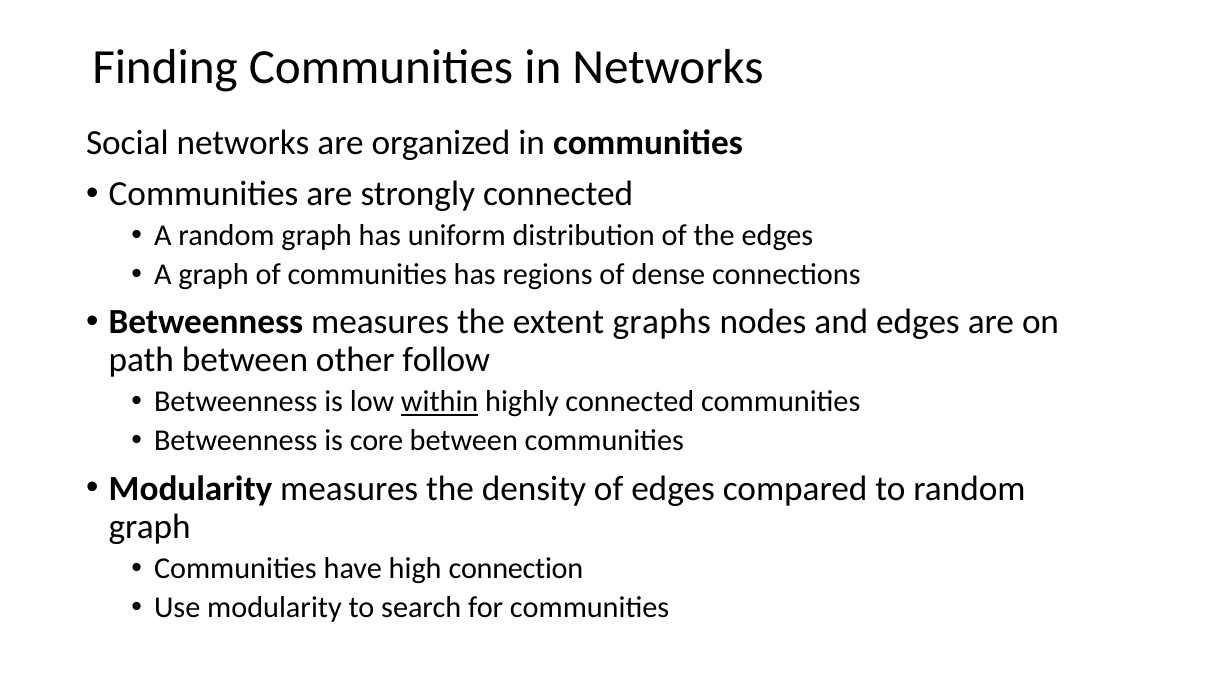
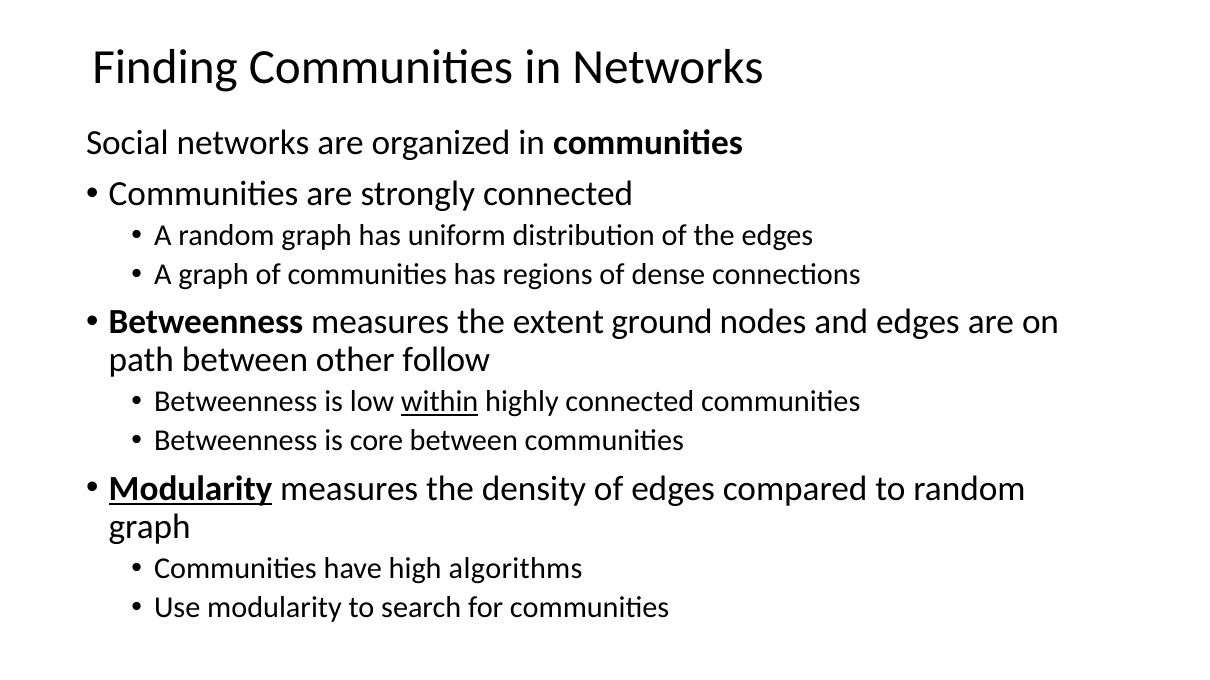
graphs: graphs -> ground
Modularity at (191, 489) underline: none -> present
connection: connection -> algorithms
